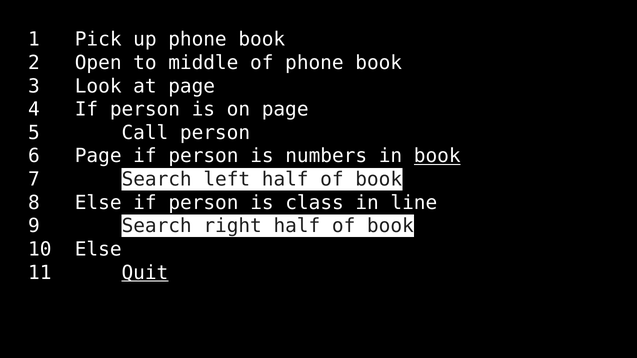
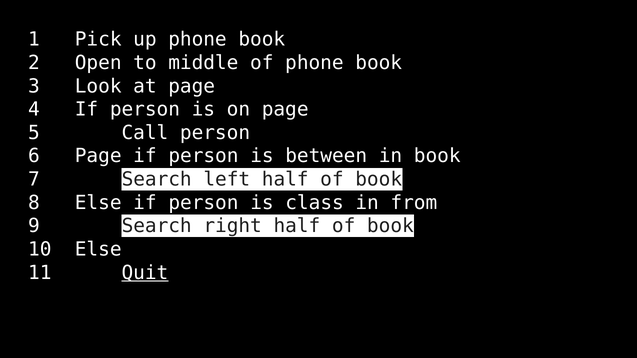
numbers: numbers -> between
book at (437, 156) underline: present -> none
line: line -> from
